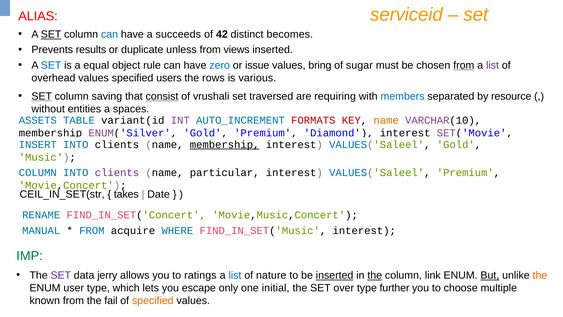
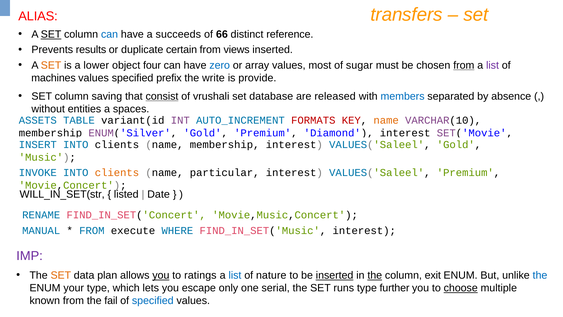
serviceid: serviceid -> transfers
42: 42 -> 66
becomes: becomes -> reference
unless: unless -> certain
SET at (51, 65) colour: blue -> orange
equal: equal -> lower
rule: rule -> four
issue: issue -> array
bring: bring -> most
overhead: overhead -> machines
users: users -> prefix
rows: rows -> write
various: various -> provide
SET at (42, 96) underline: present -> none
traversed: traversed -> database
requiring: requiring -> released
resource: resource -> absence
membership at (225, 144) underline: present -> none
COLUMN at (38, 173): COLUMN -> INVOKE
clients at (117, 173) colour: purple -> orange
CEIL_IN_SET(str: CEIL_IN_SET(str -> WILL_IN_SET(str
takes: takes -> listed
acquire: acquire -> execute
IMP colour: green -> purple
SET at (61, 275) colour: purple -> orange
jerry: jerry -> plan
you at (161, 275) underline: none -> present
link: link -> exit
But underline: present -> none
the at (540, 275) colour: orange -> blue
user: user -> your
initial: initial -> serial
over: over -> runs
choose underline: none -> present
specified at (153, 300) colour: orange -> blue
